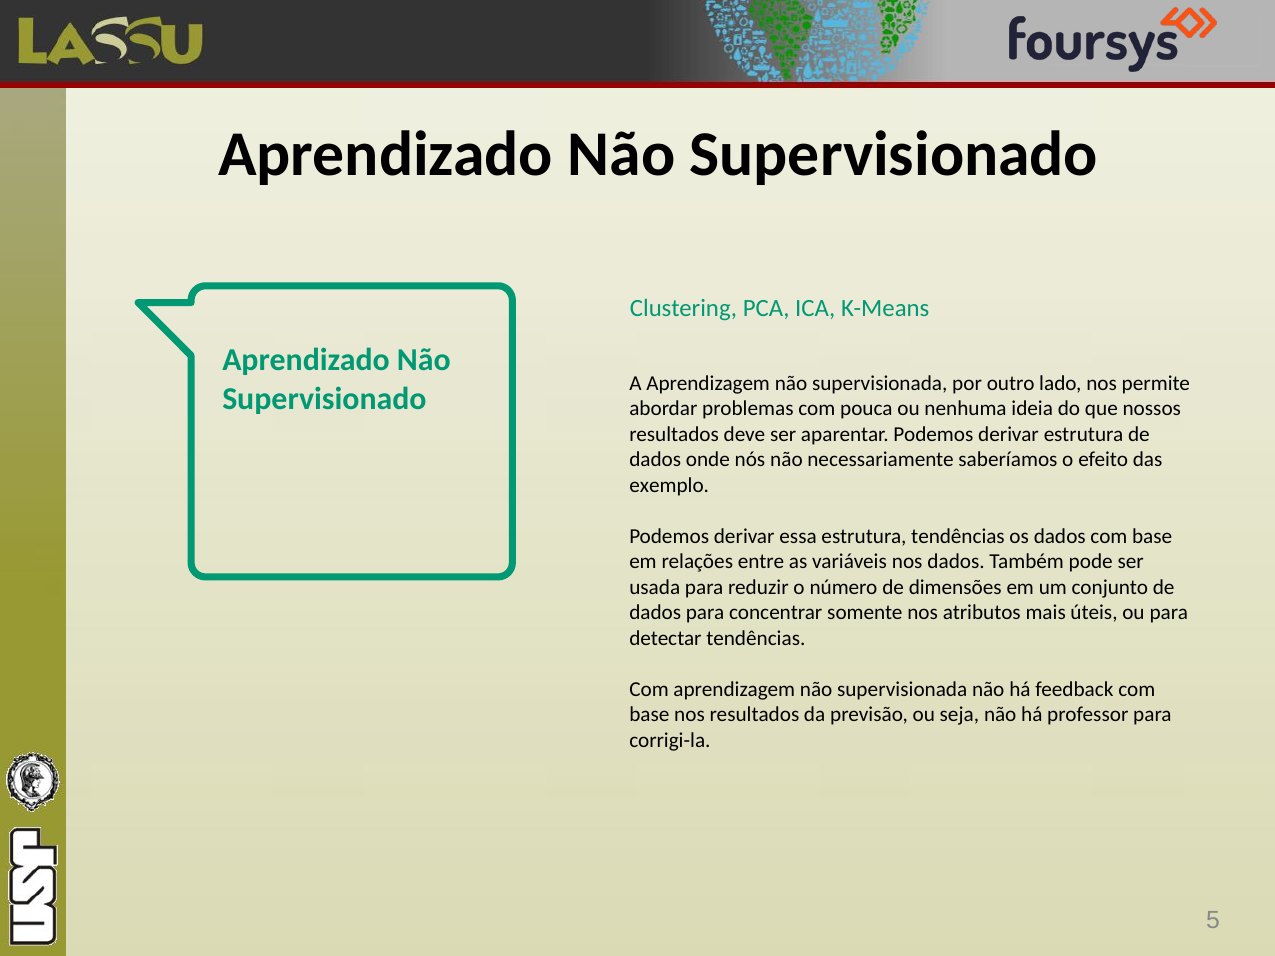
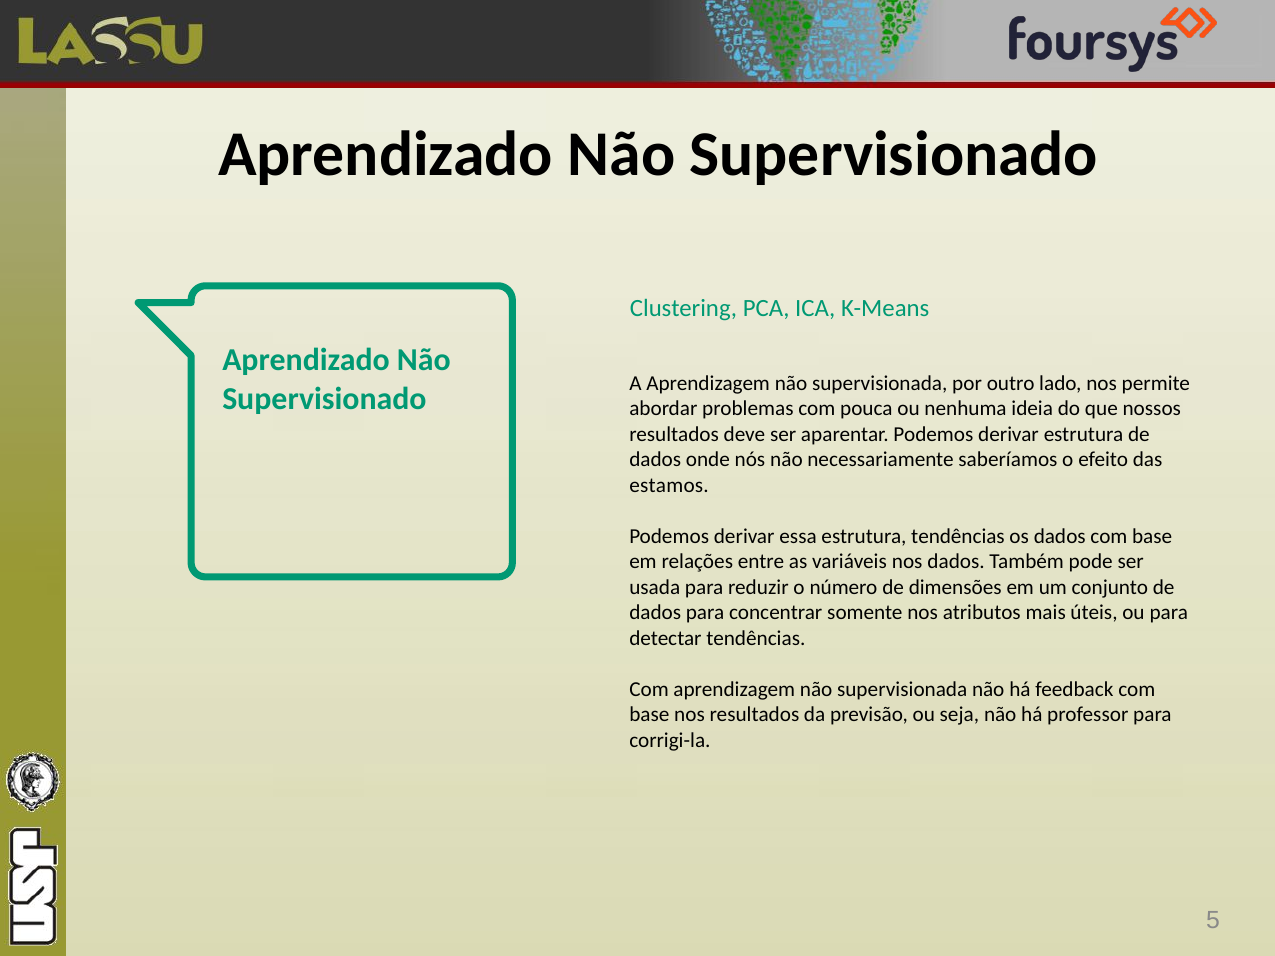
exemplo: exemplo -> estamos
